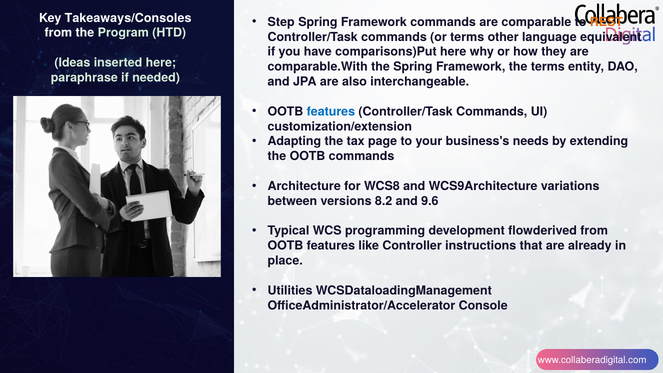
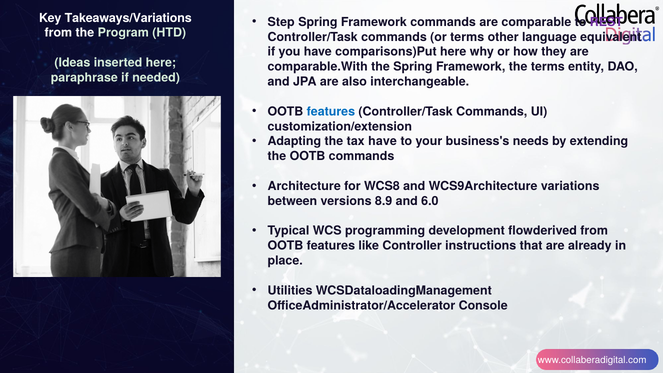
Takeaways/Consoles: Takeaways/Consoles -> Takeaways/Variations
REST colour: orange -> purple
tax page: page -> have
8.2: 8.2 -> 8.9
9.6: 9.6 -> 6.0
